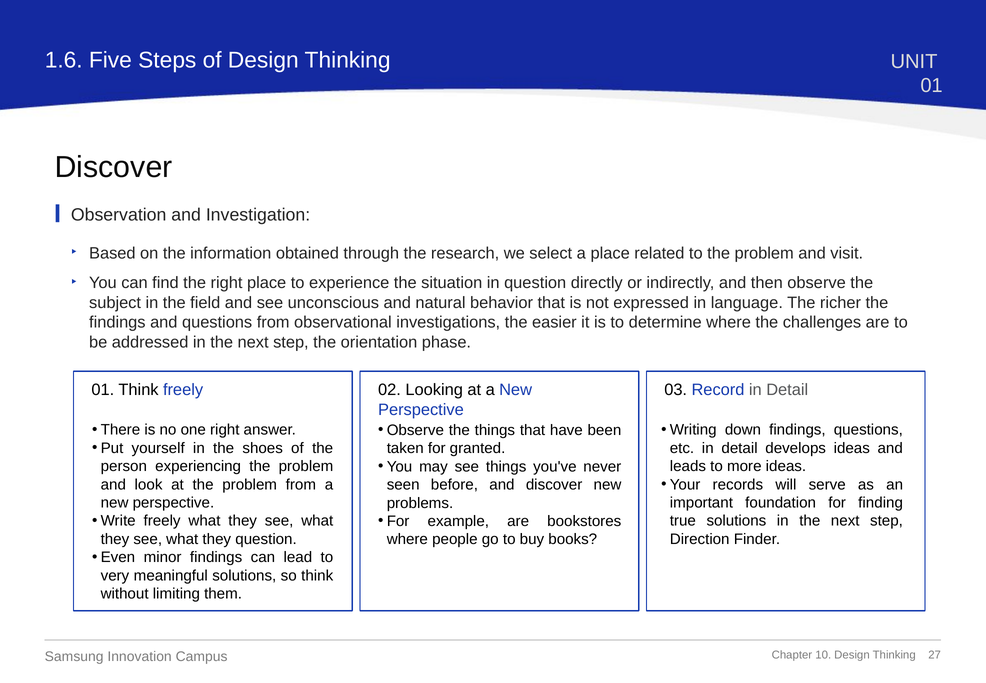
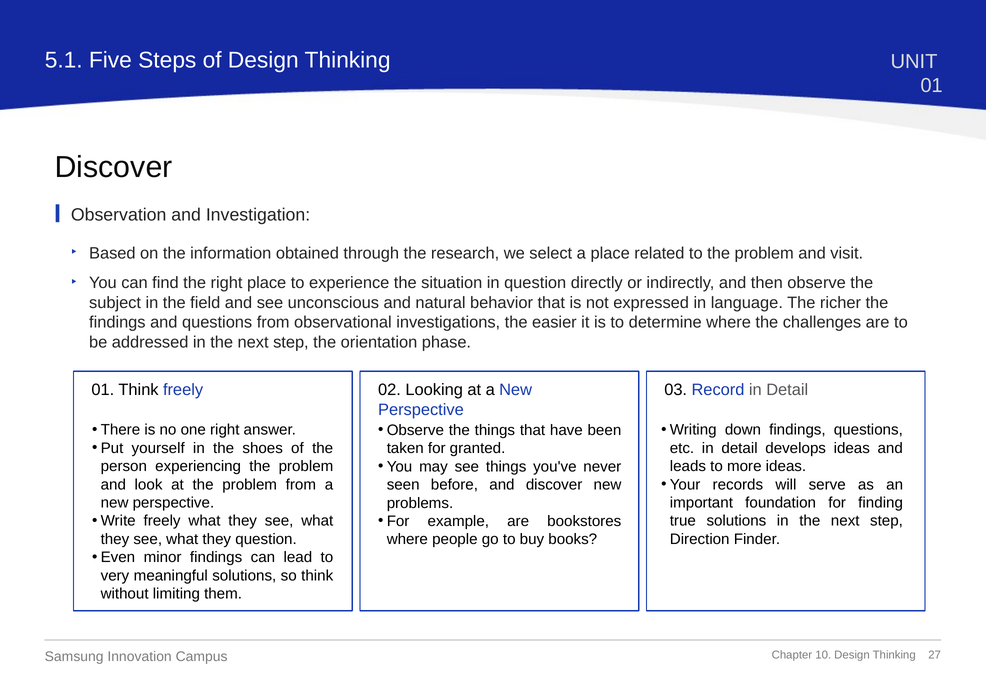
1.6: 1.6 -> 5.1
